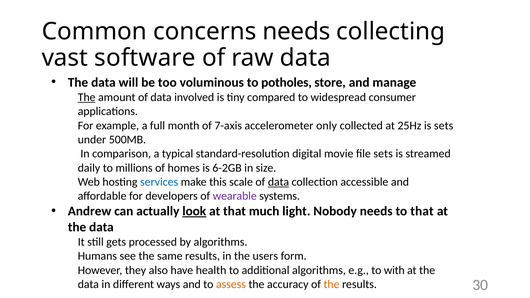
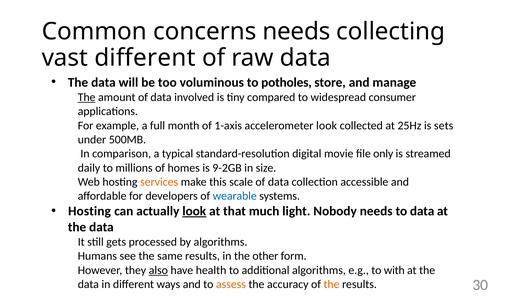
vast software: software -> different
7-axis: 7-axis -> 1-axis
accelerometer only: only -> look
file sets: sets -> only
6-2GB: 6-2GB -> 9-2GB
services colour: blue -> orange
data at (279, 182) underline: present -> none
wearable colour: purple -> blue
Andrew at (90, 211): Andrew -> Hosting
to that: that -> data
users: users -> other
also underline: none -> present
